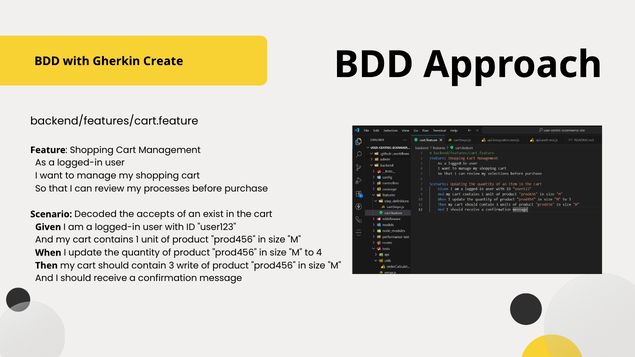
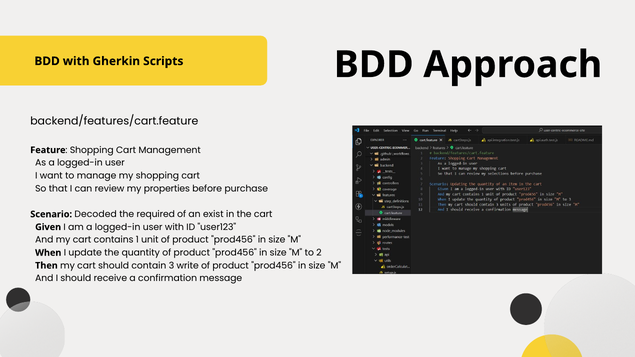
Create: Create -> Scripts
processes: processes -> properties
accepts: accepts -> required
4: 4 -> 2
